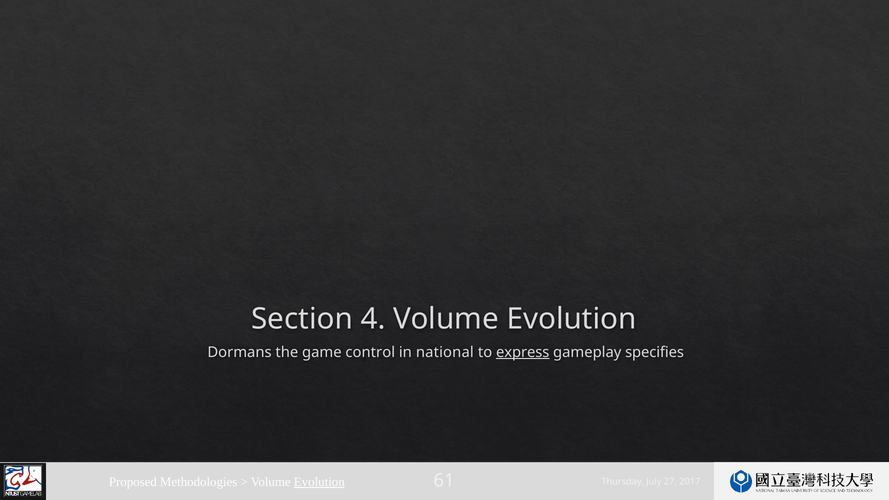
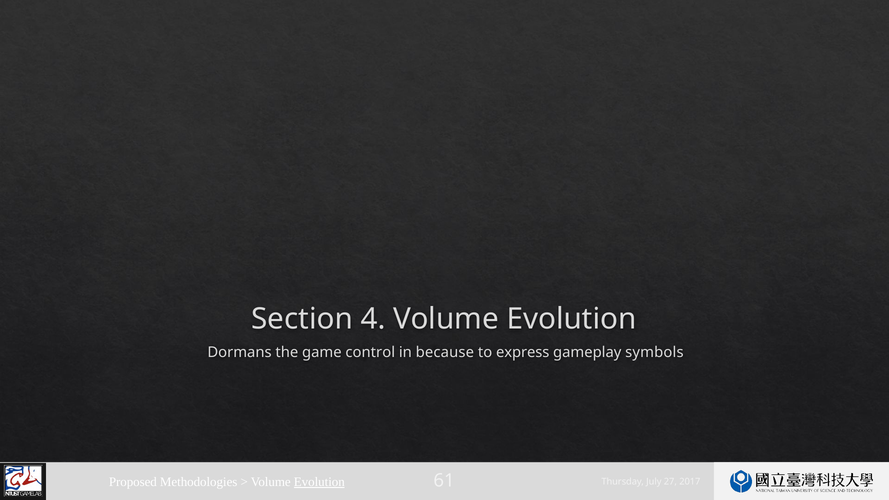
national: national -> because
express underline: present -> none
specifies: specifies -> symbols
